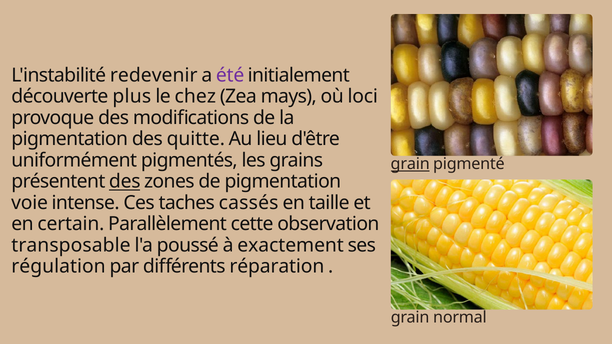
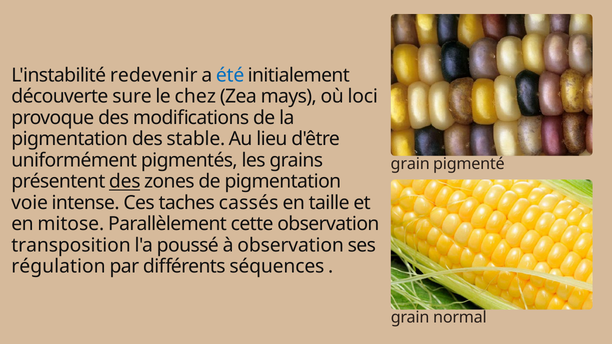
été colour: purple -> blue
plus: plus -> sure
quitte: quitte -> stable
grain at (410, 164) underline: present -> none
certain: certain -> mitose
transposable: transposable -> transposition
à exactement: exactement -> observation
réparation: réparation -> séquences
